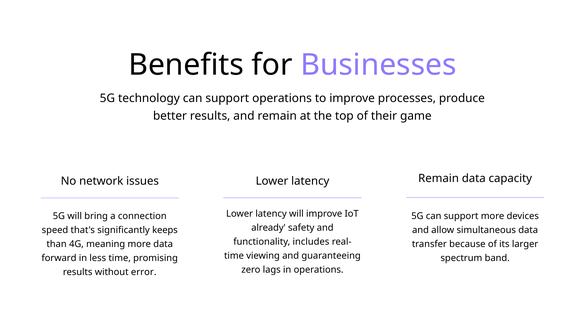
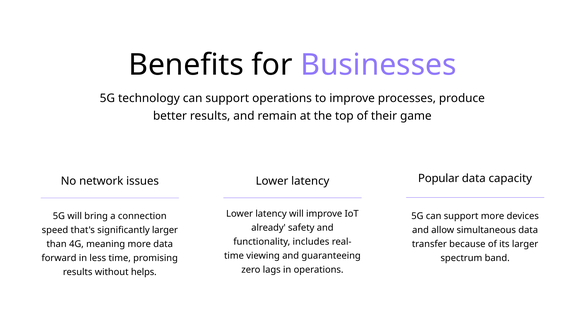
Remain at (439, 179): Remain -> Popular
significantly keeps: keeps -> larger
error: error -> helps
